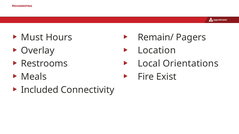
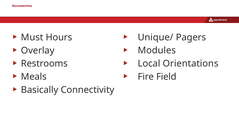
Remain/: Remain/ -> Unique/
Location: Location -> Modules
Exist: Exist -> Field
Included: Included -> Basically
